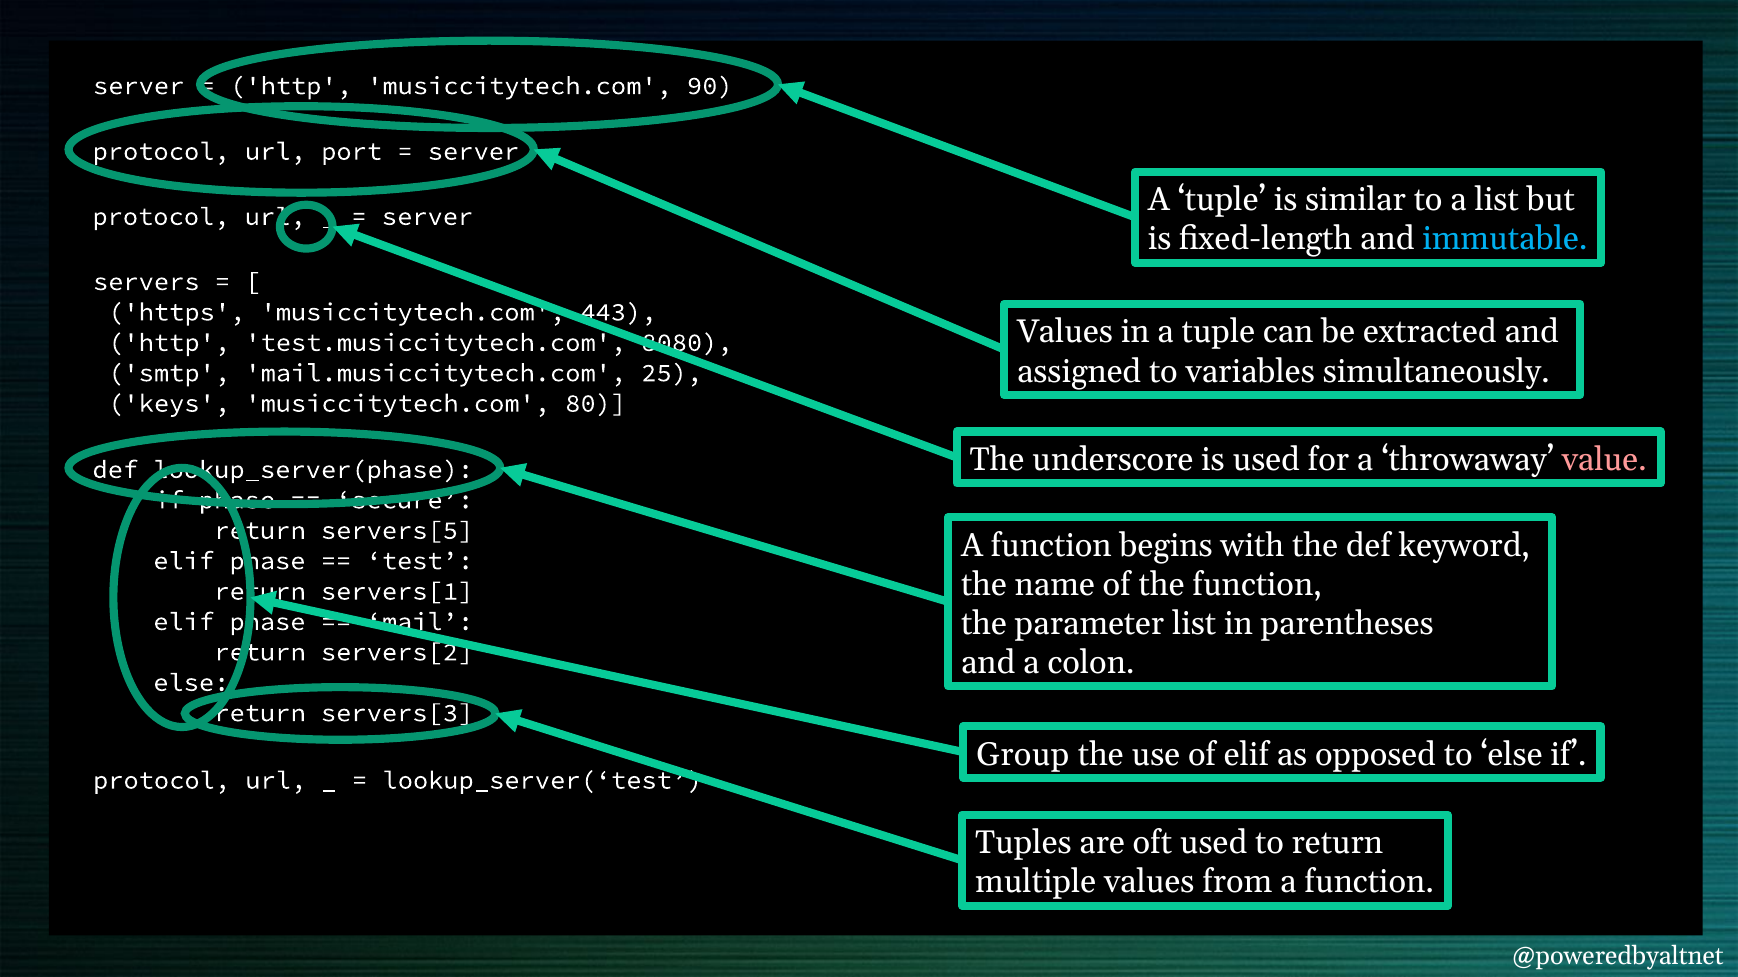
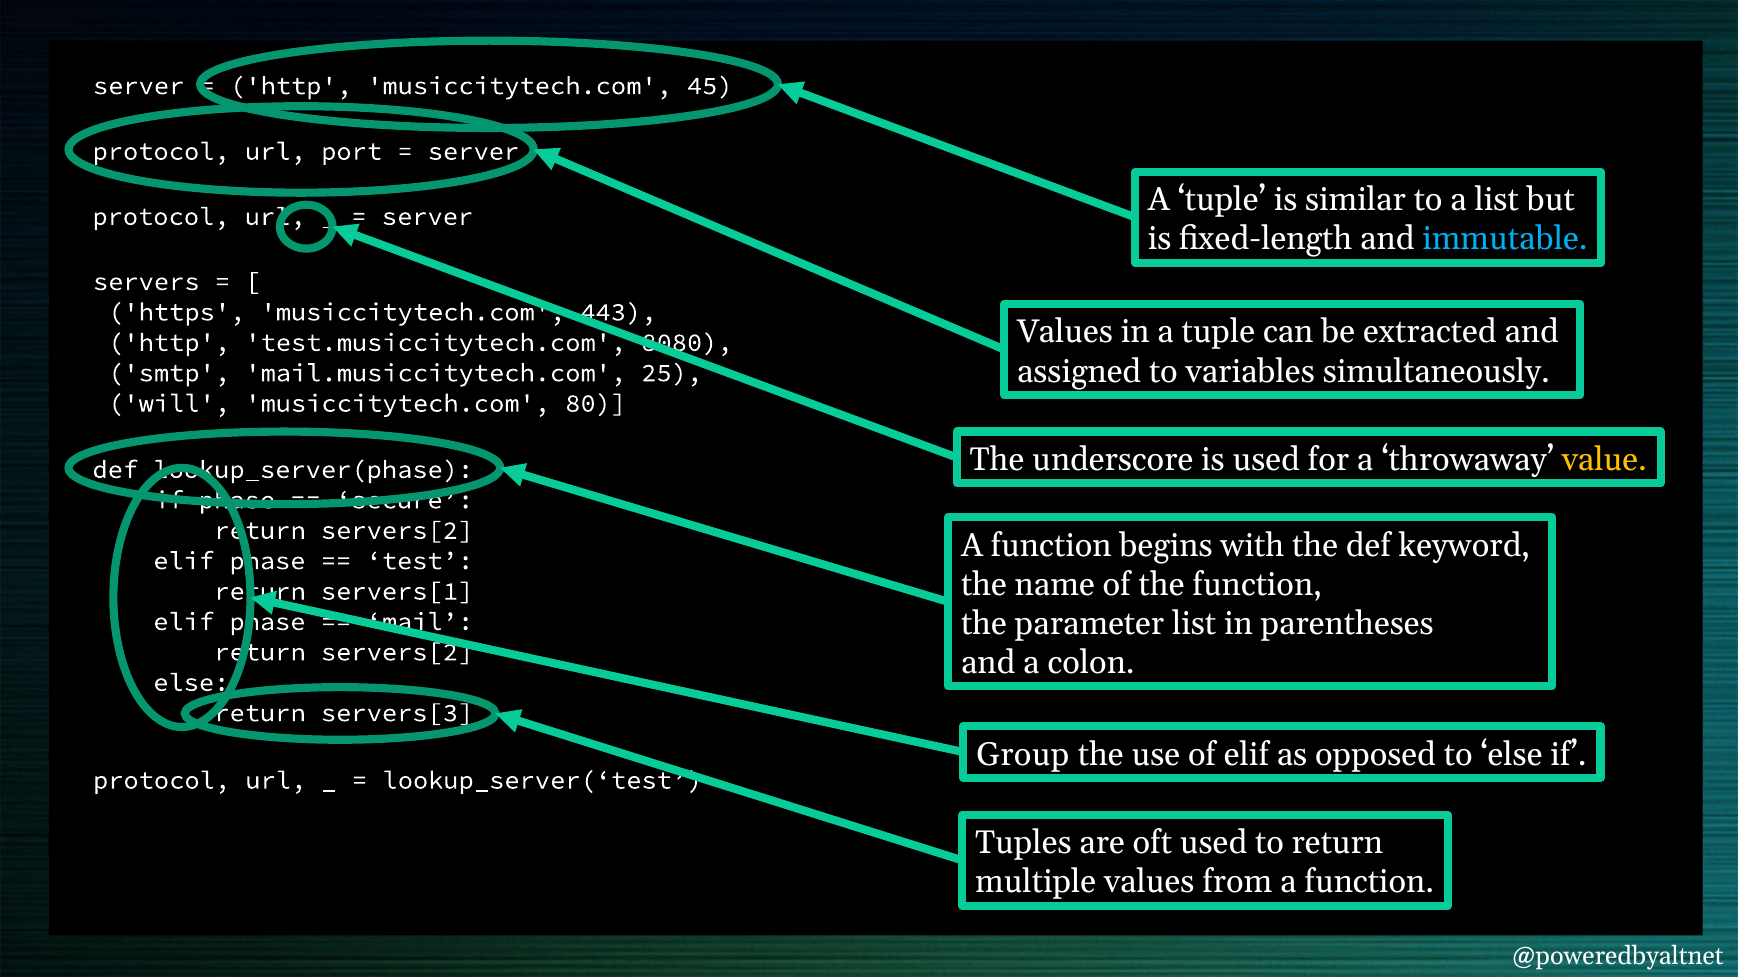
90: 90 -> 45
keys: keys -> will
value colour: pink -> yellow
servers[5 at (397, 531): servers[5 -> servers[2
